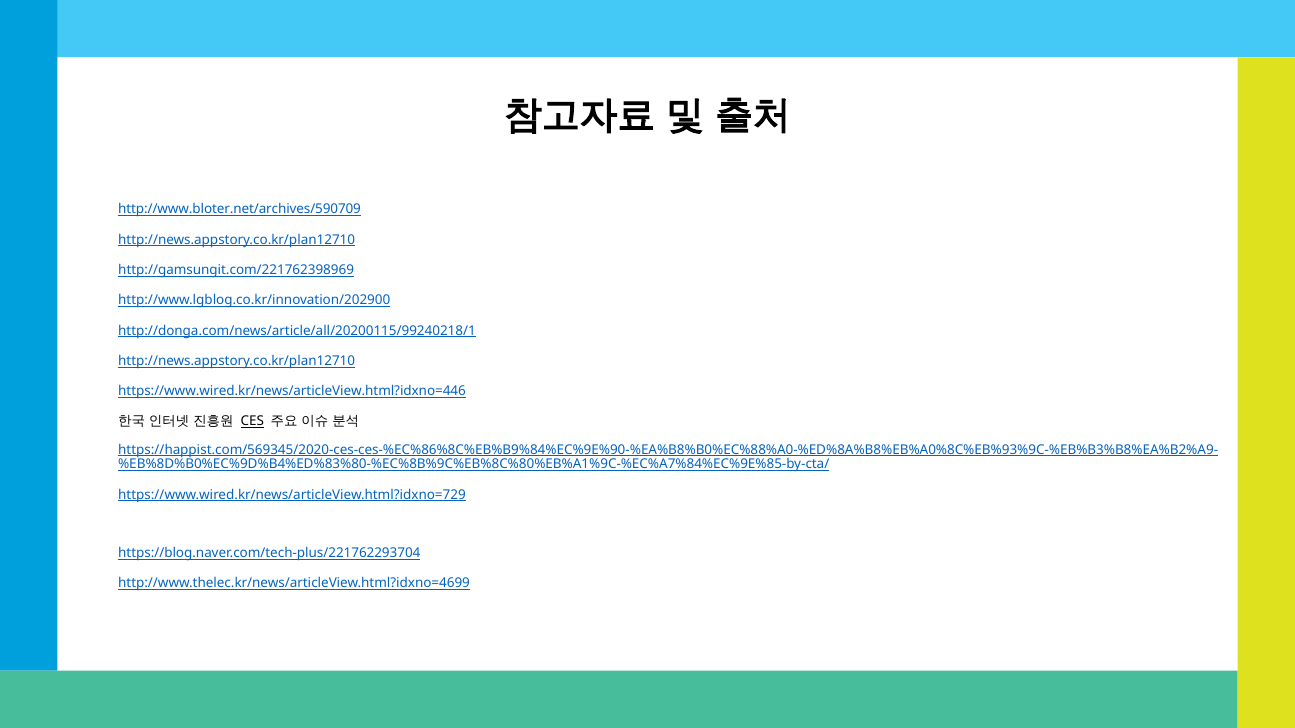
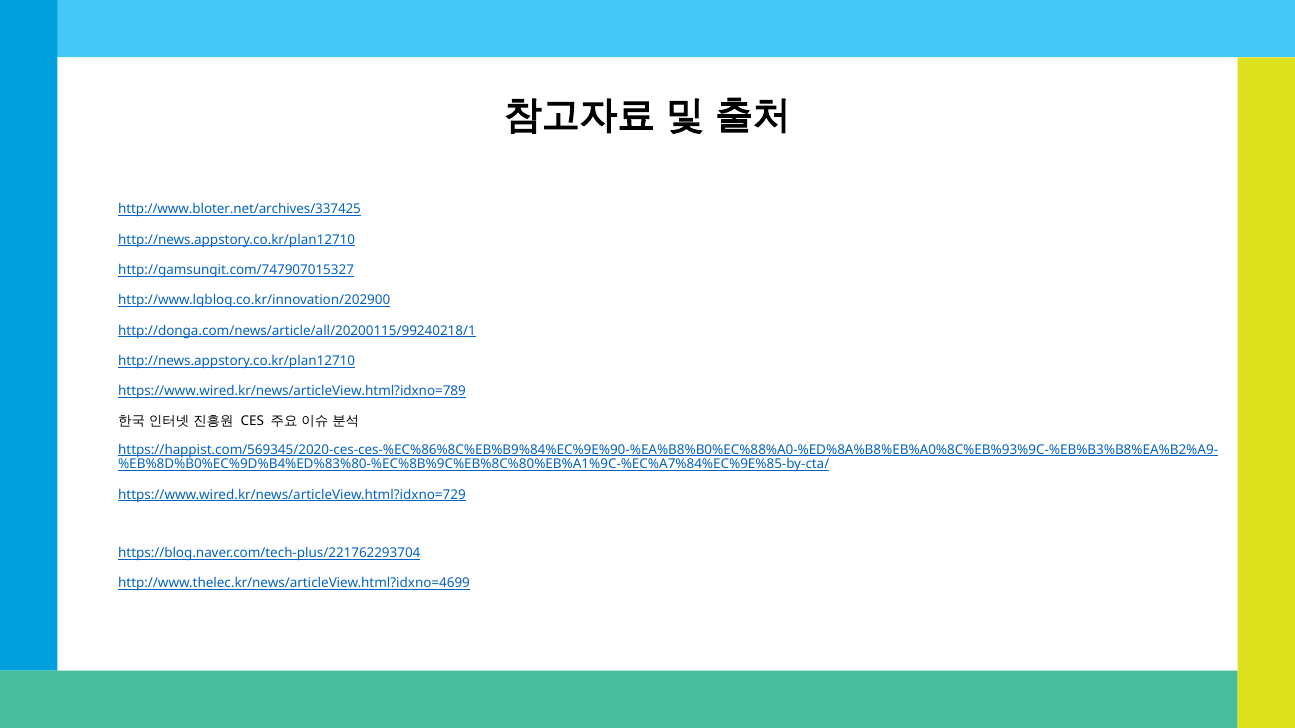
http://www.bloter.net/archives/590709: http://www.bloter.net/archives/590709 -> http://www.bloter.net/archives/337425
http://gamsungit.com/221762398969: http://gamsungit.com/221762398969 -> http://gamsungit.com/747907015327
https://www.wired.kr/news/articleView.html?idxno=446: https://www.wired.kr/news/articleView.html?idxno=446 -> https://www.wired.kr/news/articleView.html?idxno=789
CES underline: present -> none
